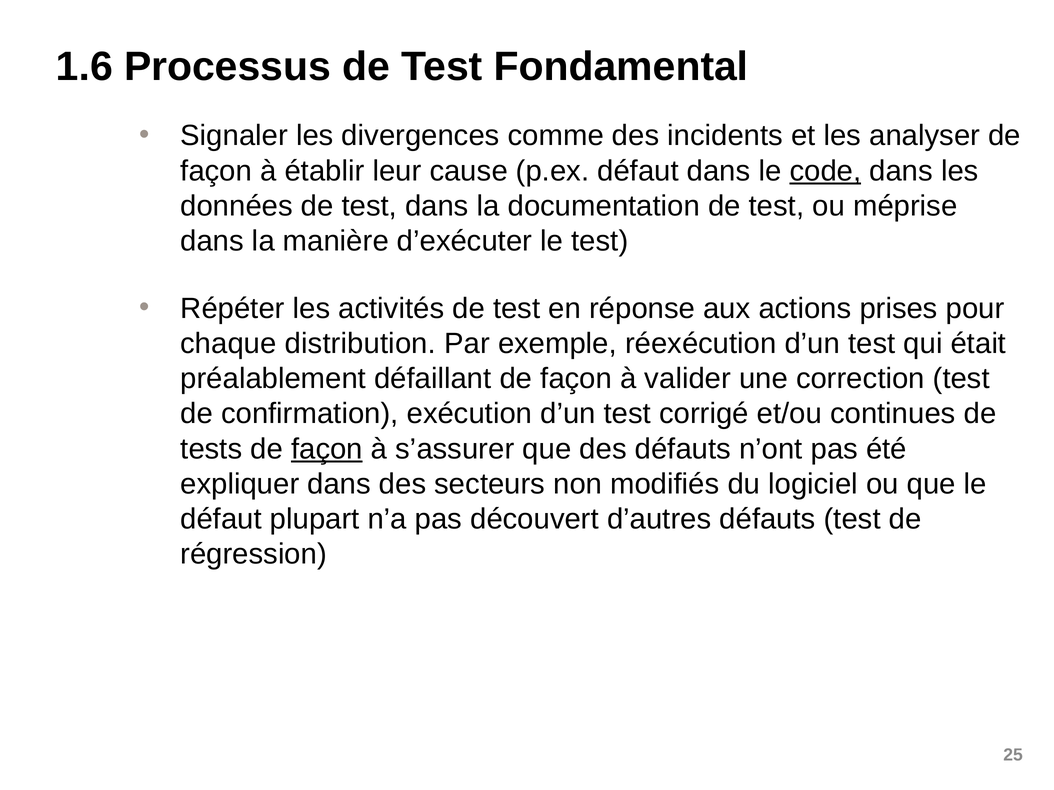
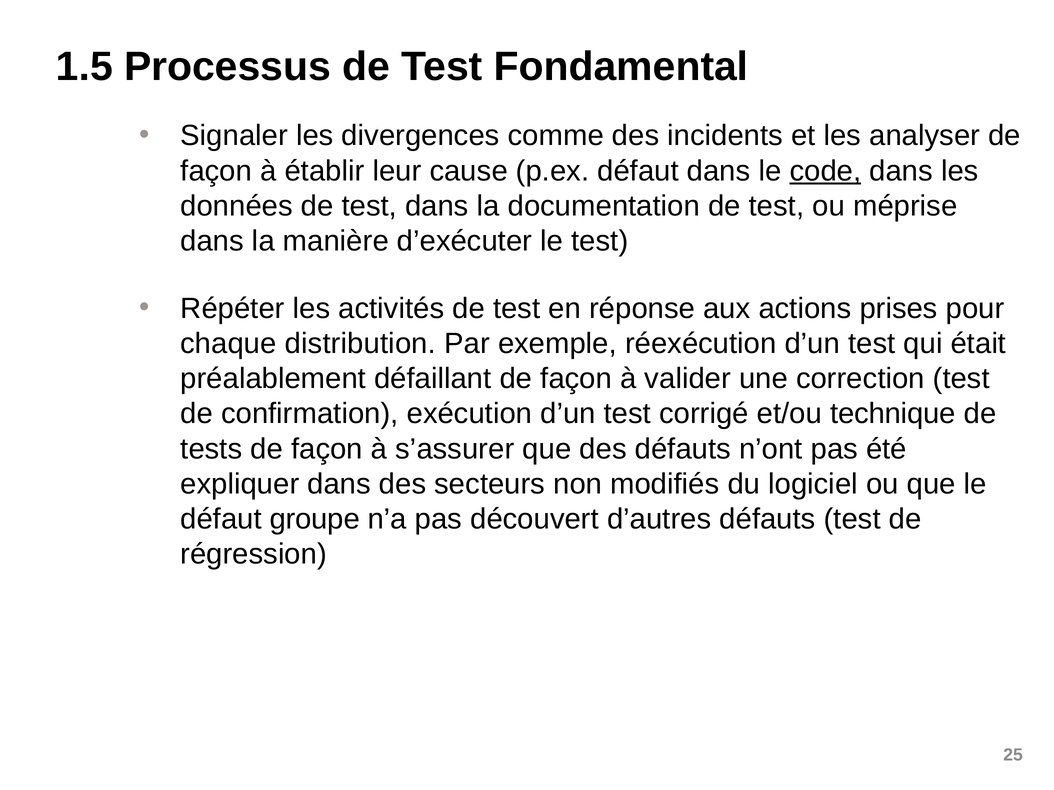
1.6: 1.6 -> 1.5
continues: continues -> technique
façon at (327, 449) underline: present -> none
plupart: plupart -> groupe
